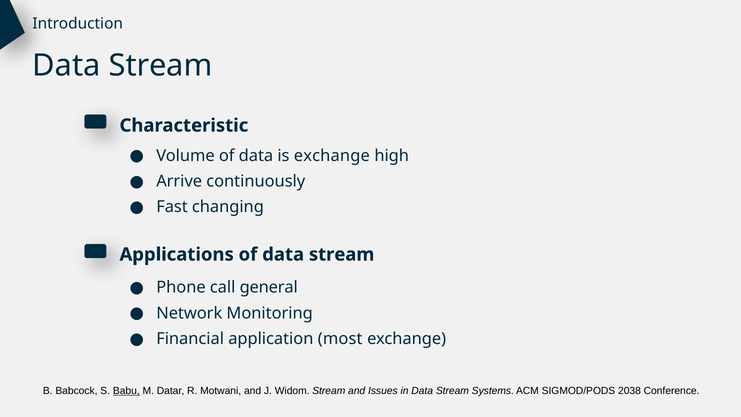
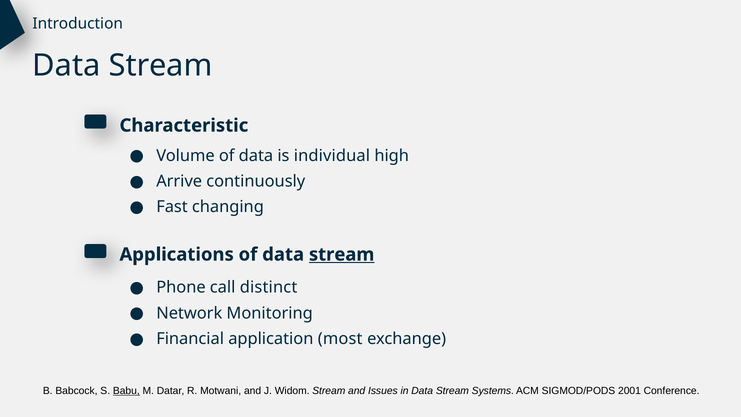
is exchange: exchange -> individual
stream at (342, 254) underline: none -> present
general: general -> distinct
2038: 2038 -> 2001
